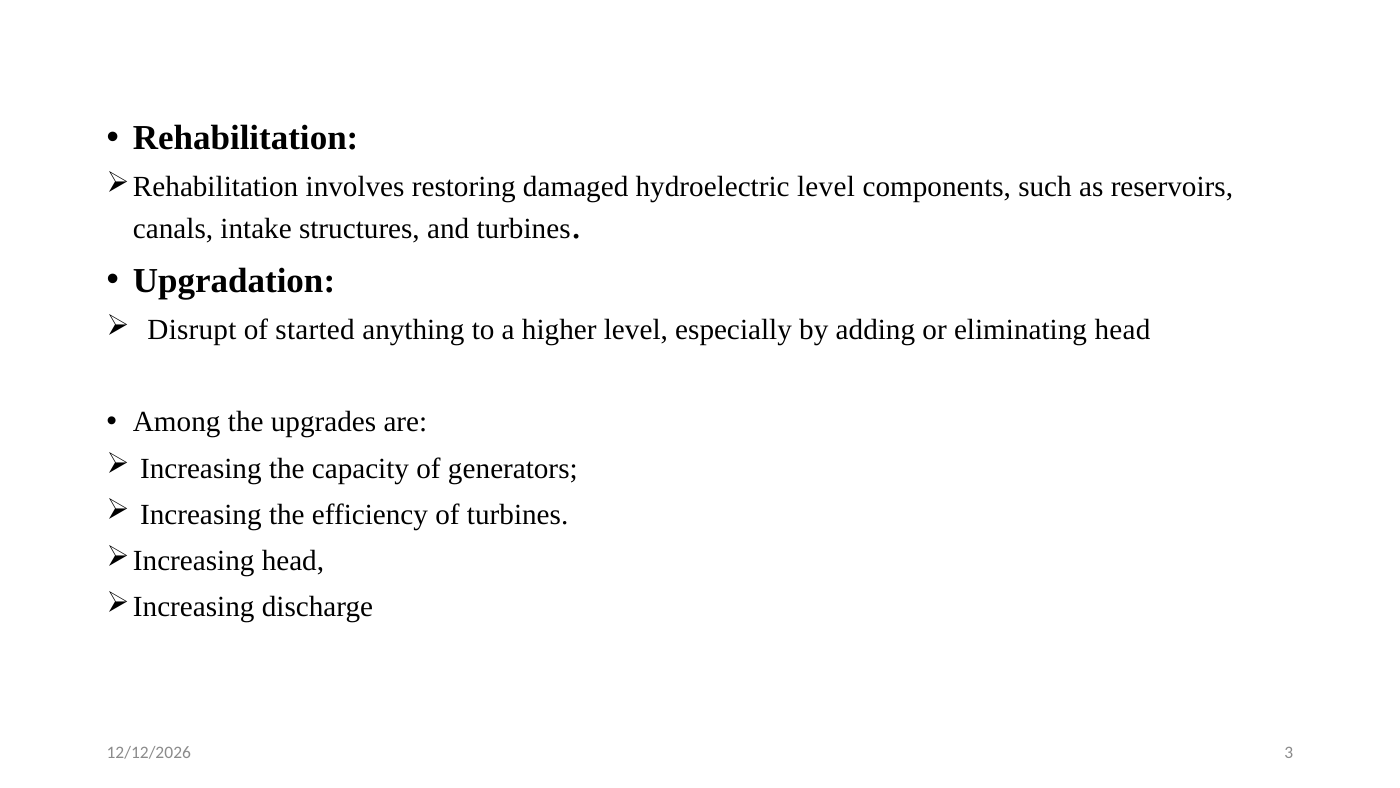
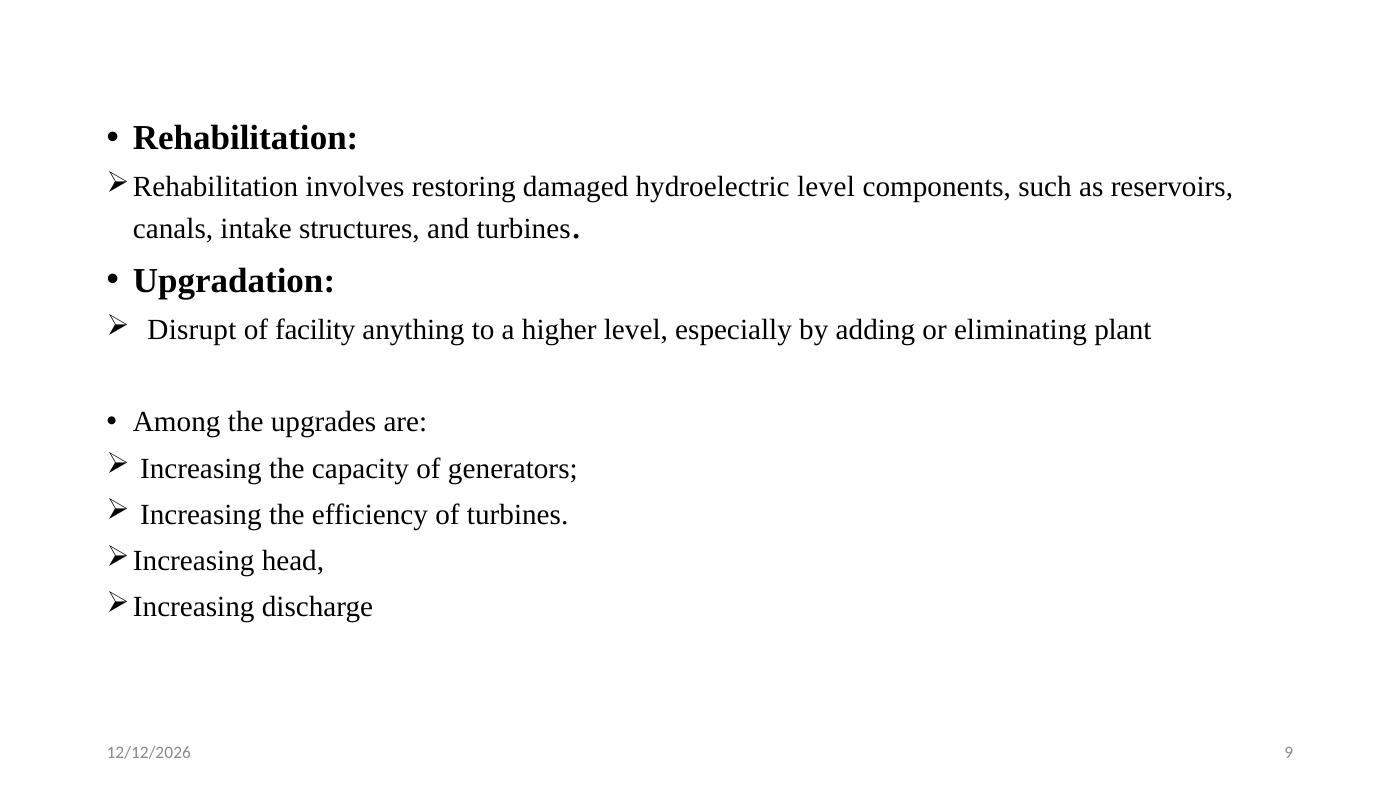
started: started -> facility
eliminating head: head -> plant
3: 3 -> 9
